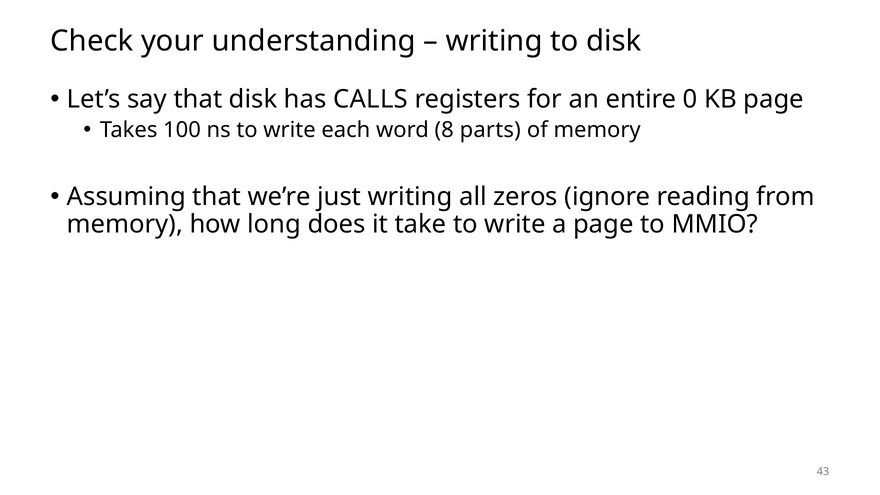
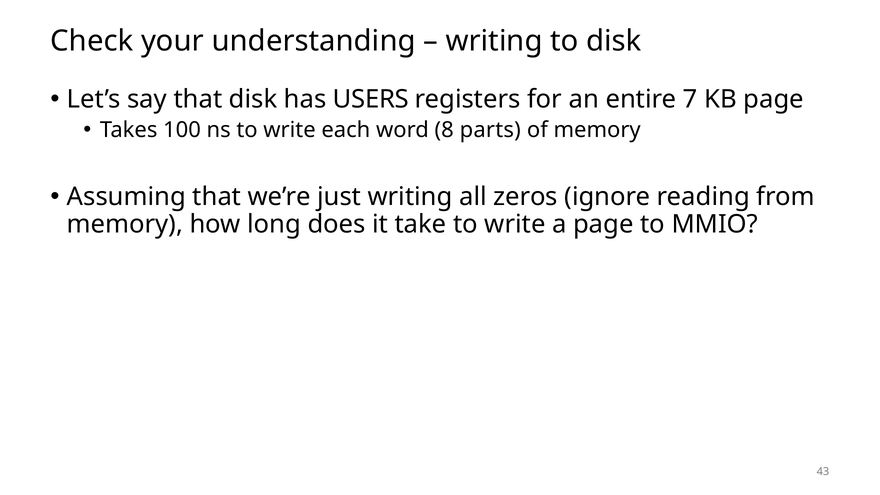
CALLS: CALLS -> USERS
0: 0 -> 7
